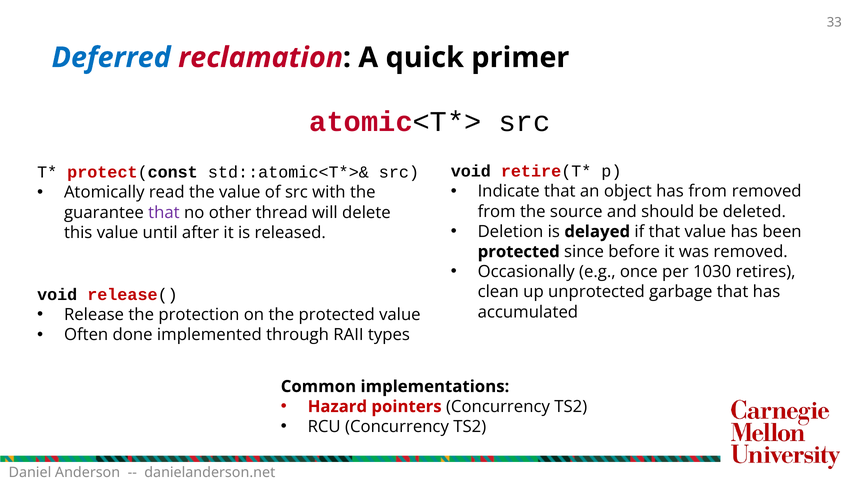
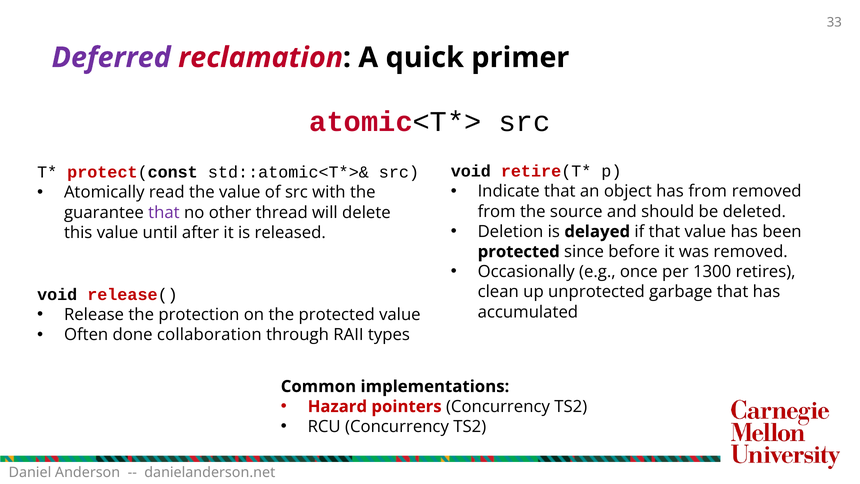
Deferred colour: blue -> purple
1030: 1030 -> 1300
implemented: implemented -> collaboration
